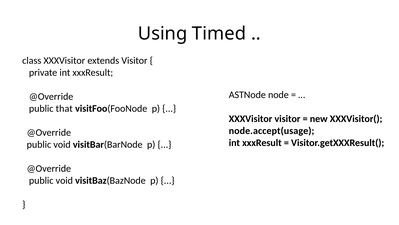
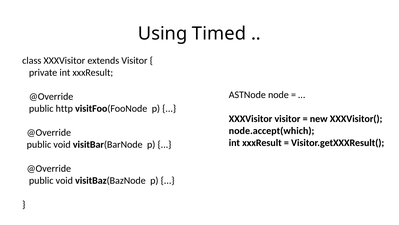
that: that -> http
node.accept(usage: node.accept(usage -> node.accept(which
